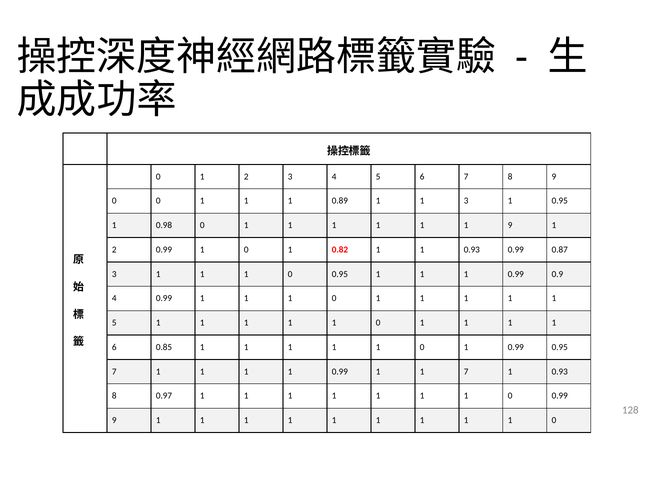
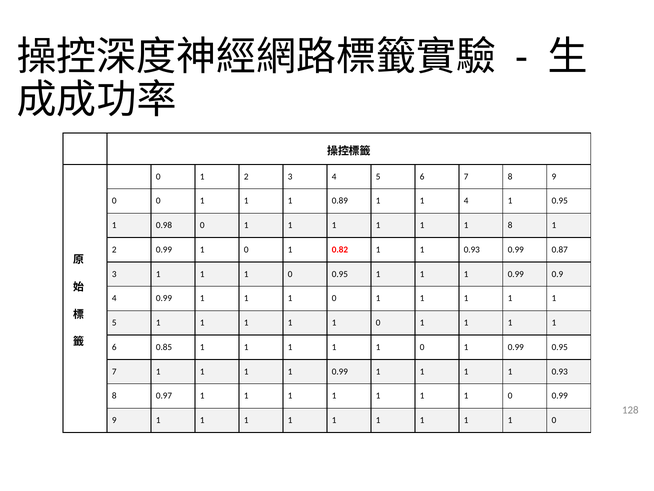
1 3: 3 -> 4
1 9: 9 -> 8
7 at (466, 371): 7 -> 1
